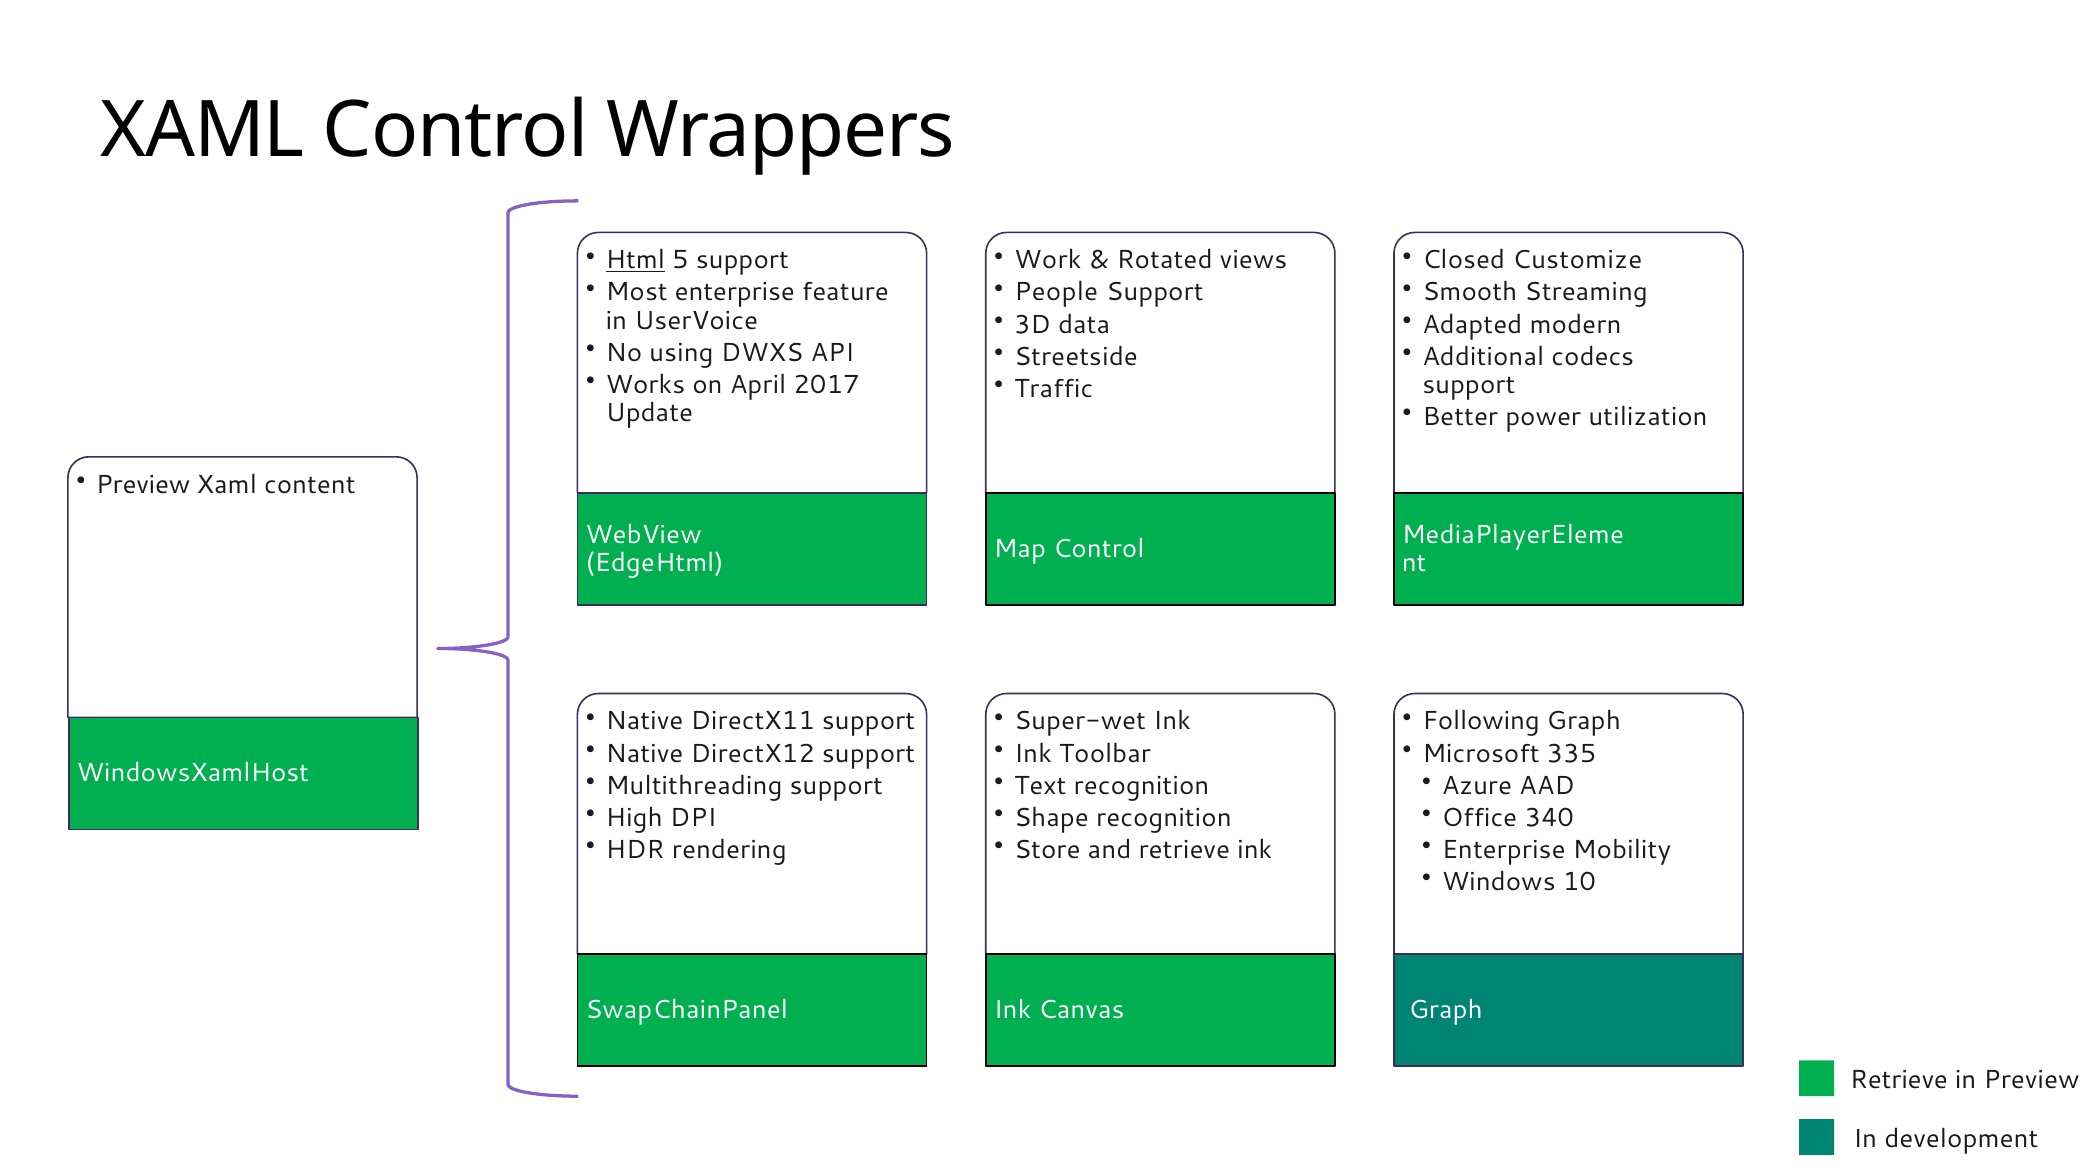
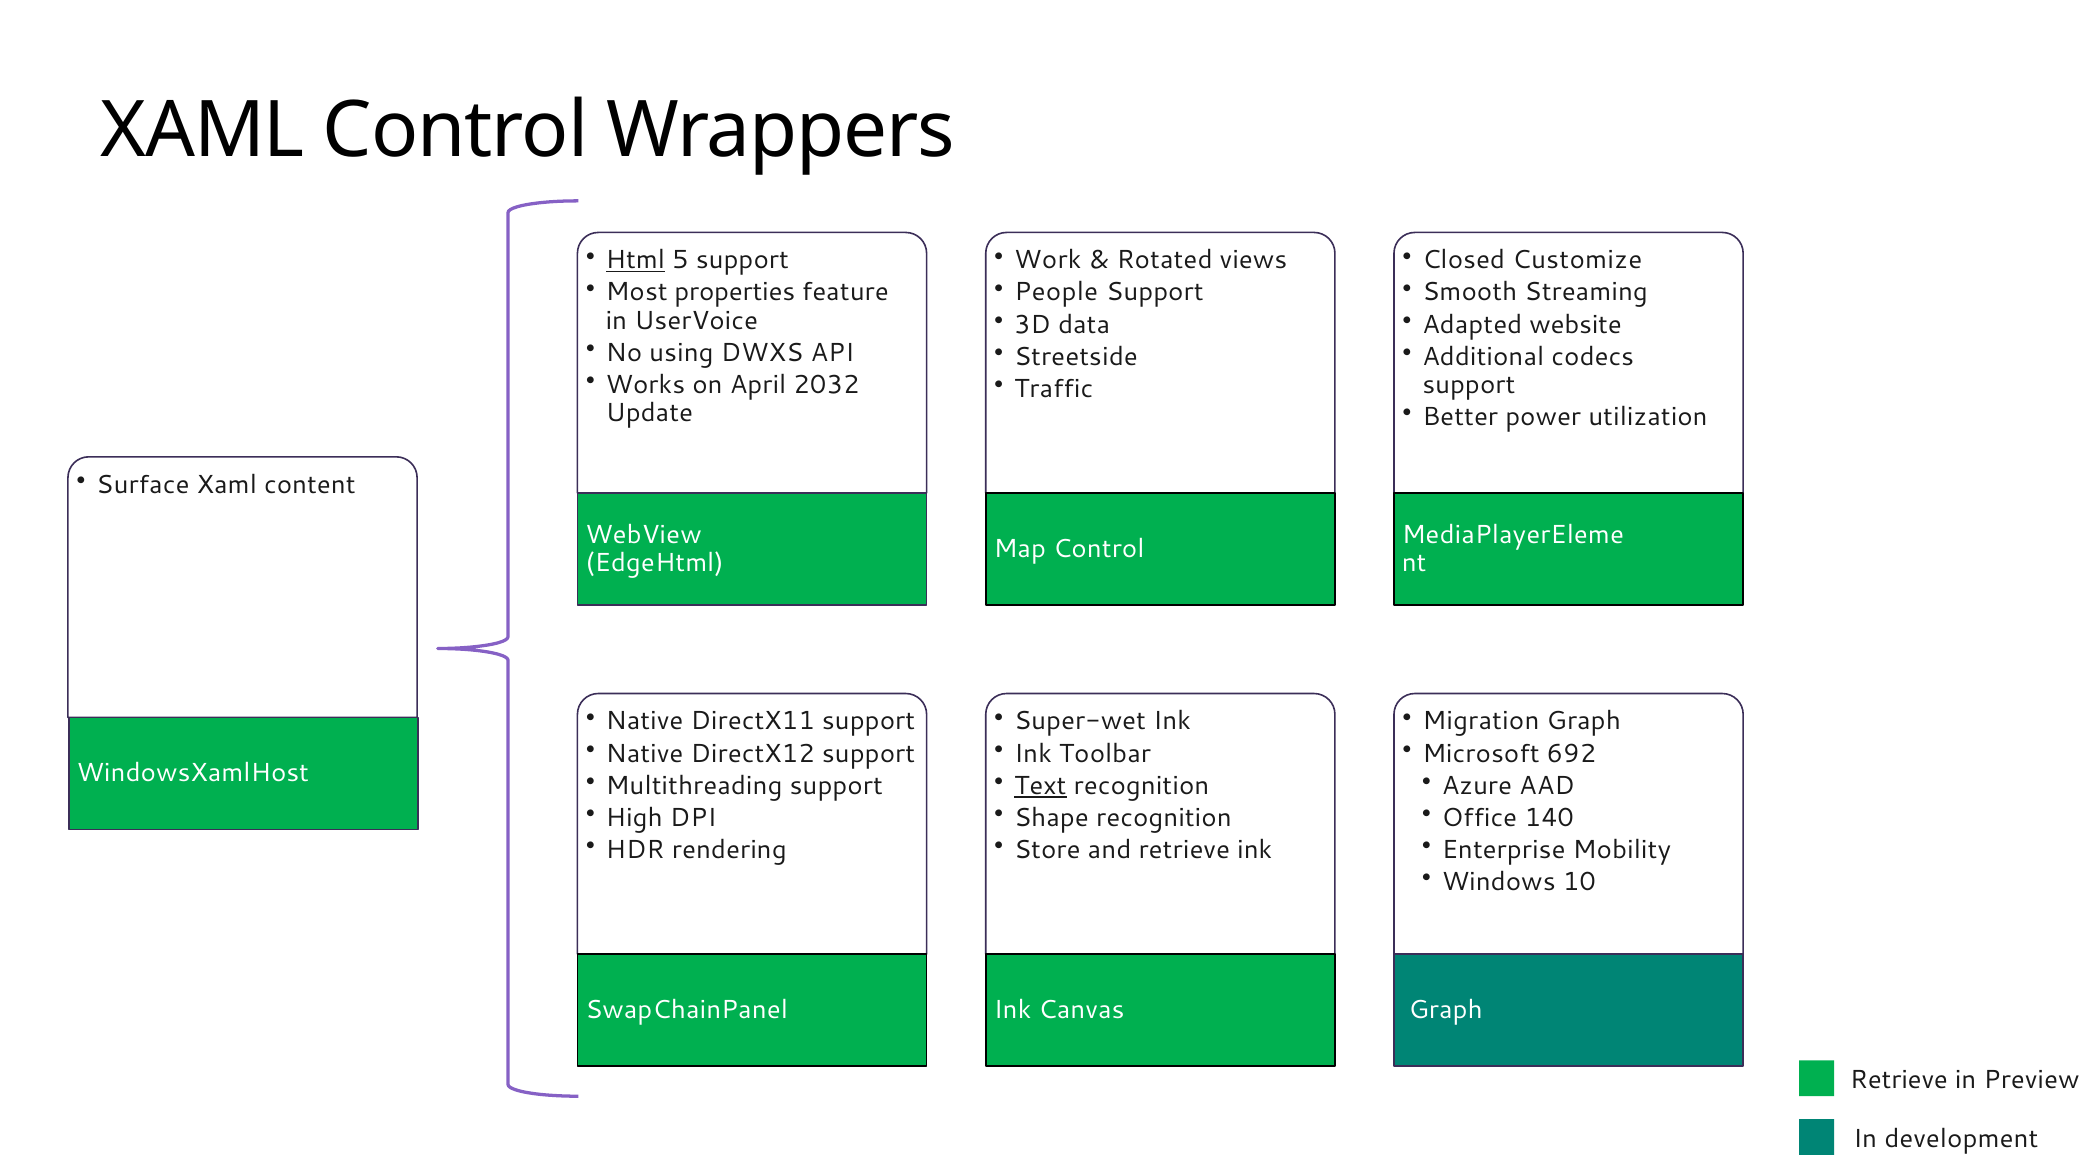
Most enterprise: enterprise -> properties
modern: modern -> website
2017: 2017 -> 2032
Preview at (143, 485): Preview -> Surface
Following: Following -> Migration
335: 335 -> 692
Text underline: none -> present
340: 340 -> 140
